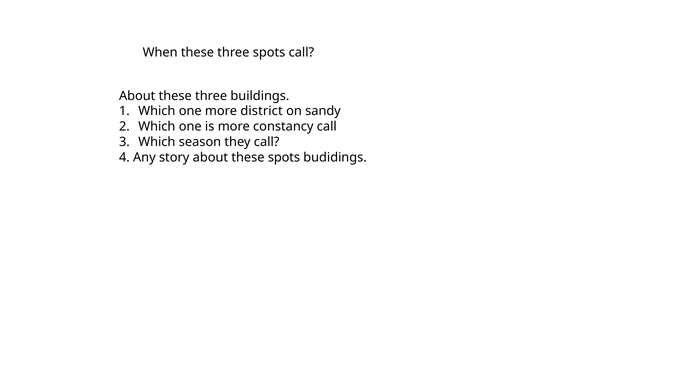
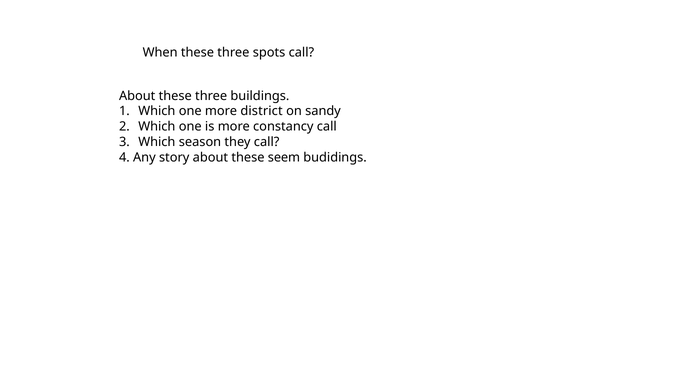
these spots: spots -> seem
